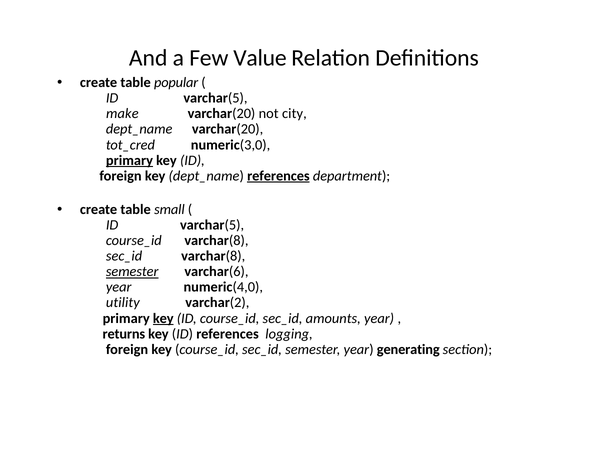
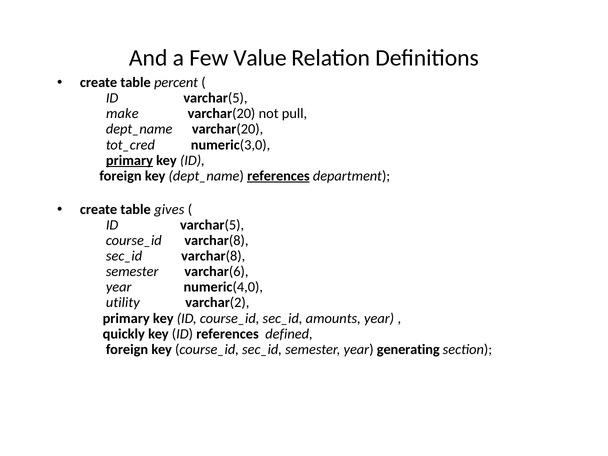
popular: popular -> percent
city: city -> pull
small: small -> gives
semester at (132, 272) underline: present -> none
key at (163, 318) underline: present -> none
returns: returns -> quickly
logging: logging -> defined
